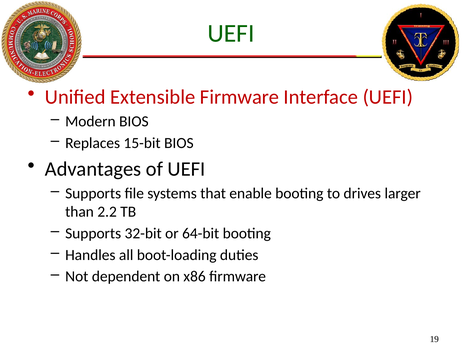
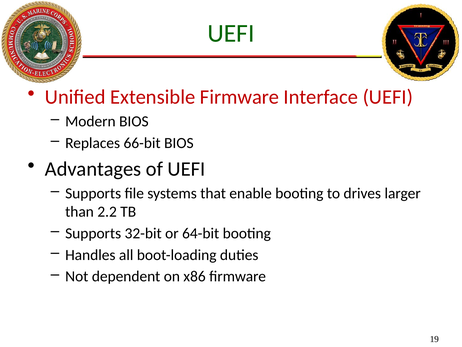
15-bit: 15-bit -> 66-bit
